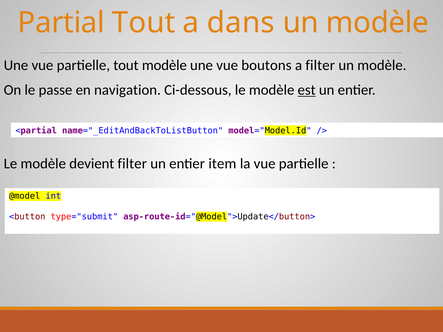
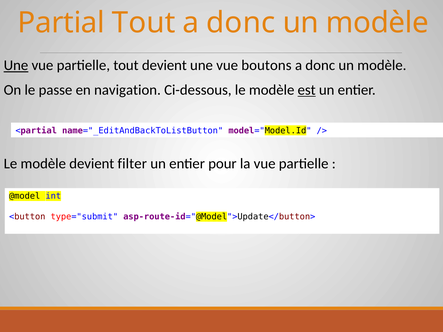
dans at (241, 23): dans -> donc
Une at (16, 65) underline: none -> present
tout modèle: modèle -> devient
filter at (320, 65): filter -> donc
item: item -> pour
